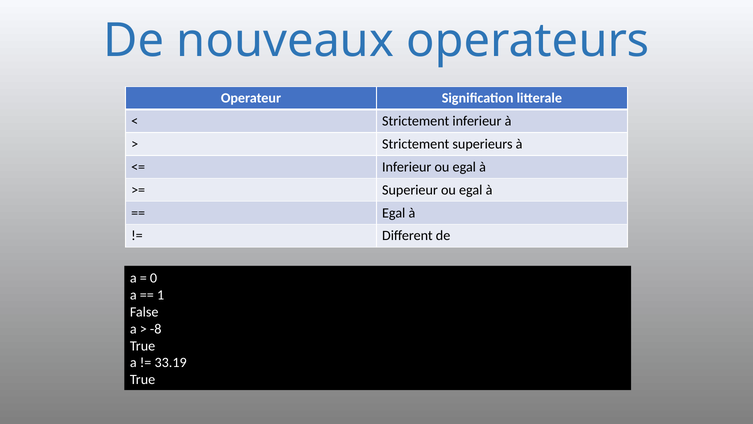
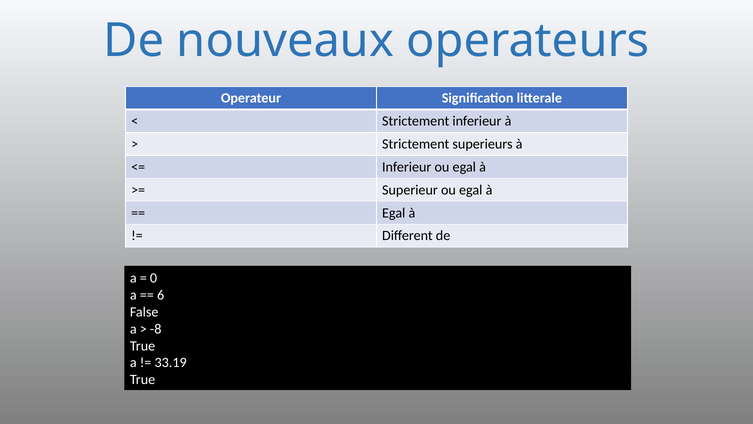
1: 1 -> 6
